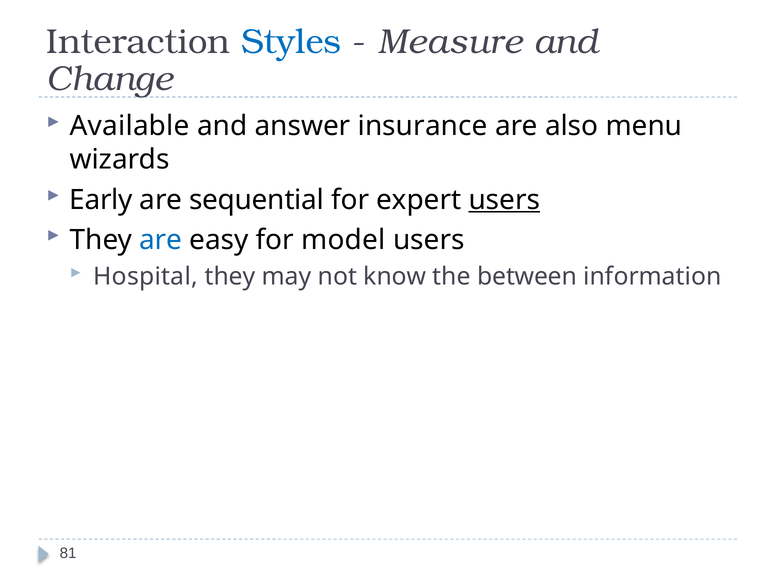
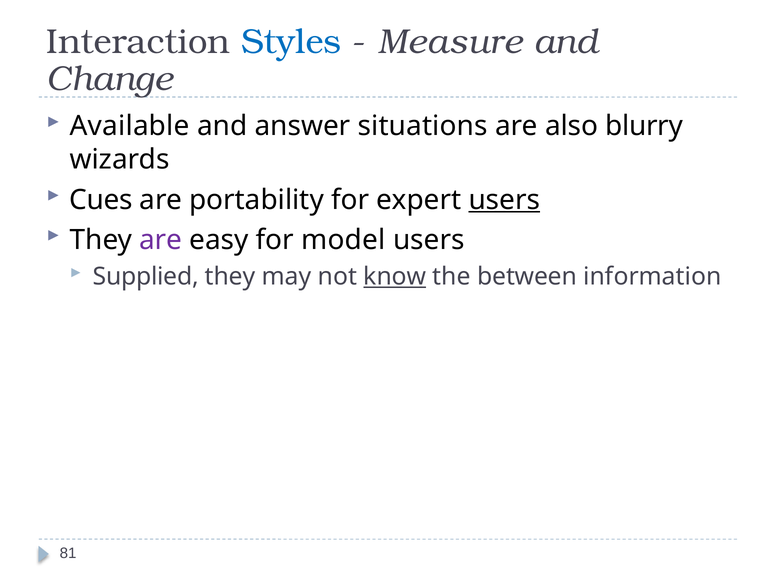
insurance: insurance -> situations
menu: menu -> blurry
Early: Early -> Cues
sequential: sequential -> portability
are at (161, 240) colour: blue -> purple
Hospital: Hospital -> Supplied
know underline: none -> present
